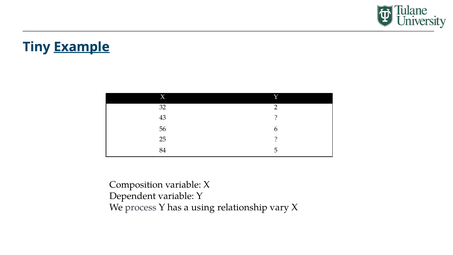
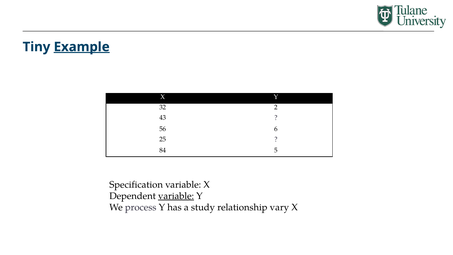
Composition: Composition -> Specification
variable at (176, 196) underline: none -> present
using: using -> study
